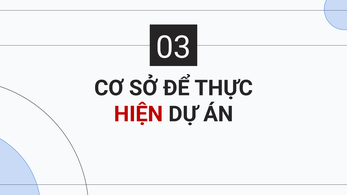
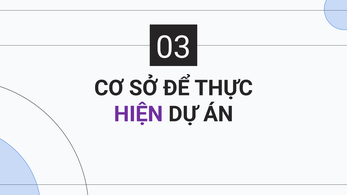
HIỆN colour: red -> purple
